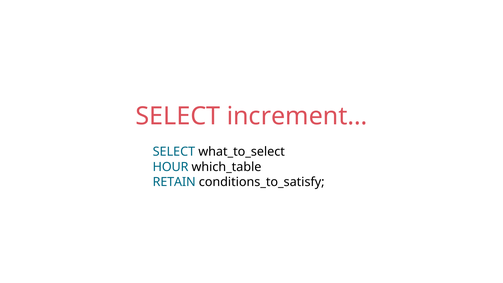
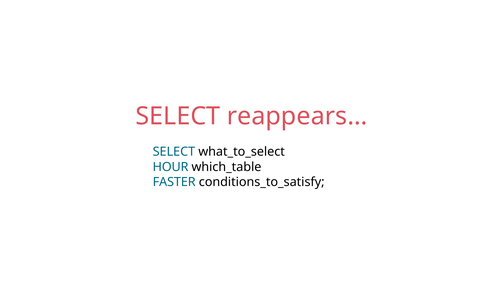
increment…: increment… -> reappears…
RETAIN: RETAIN -> FASTER
